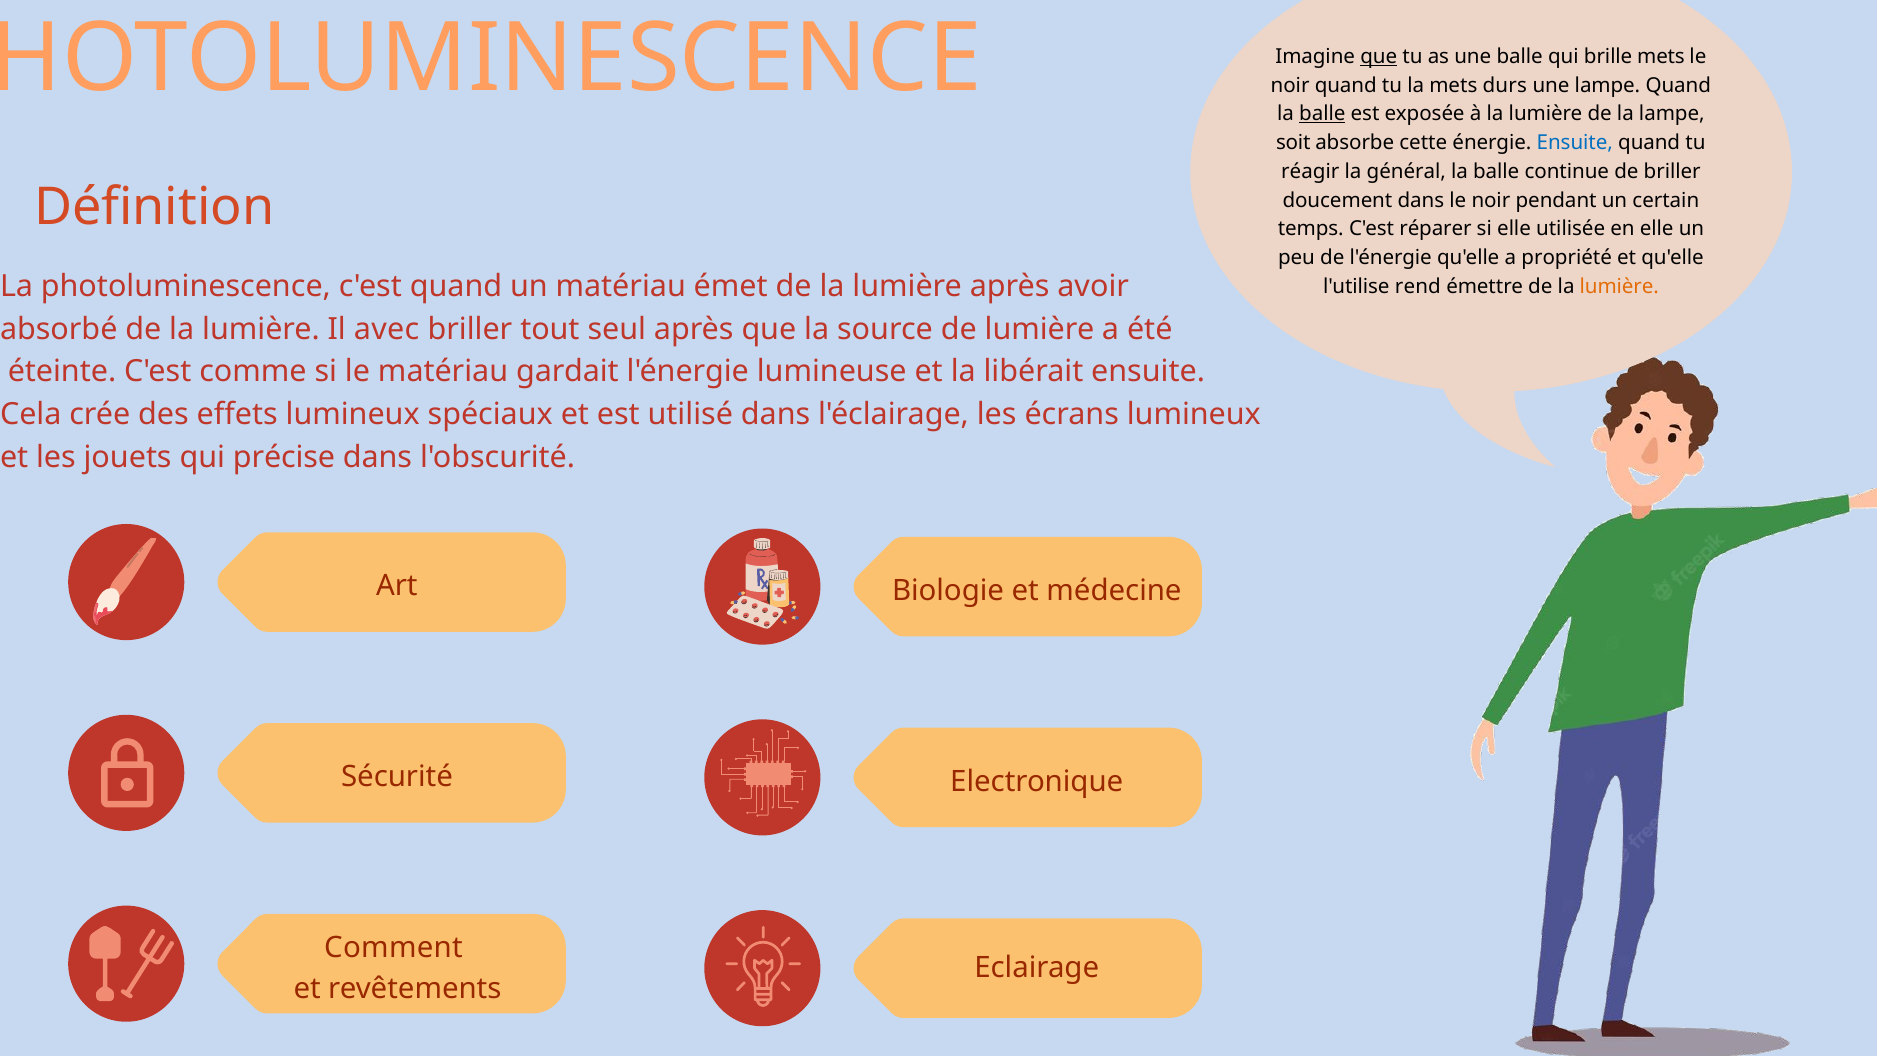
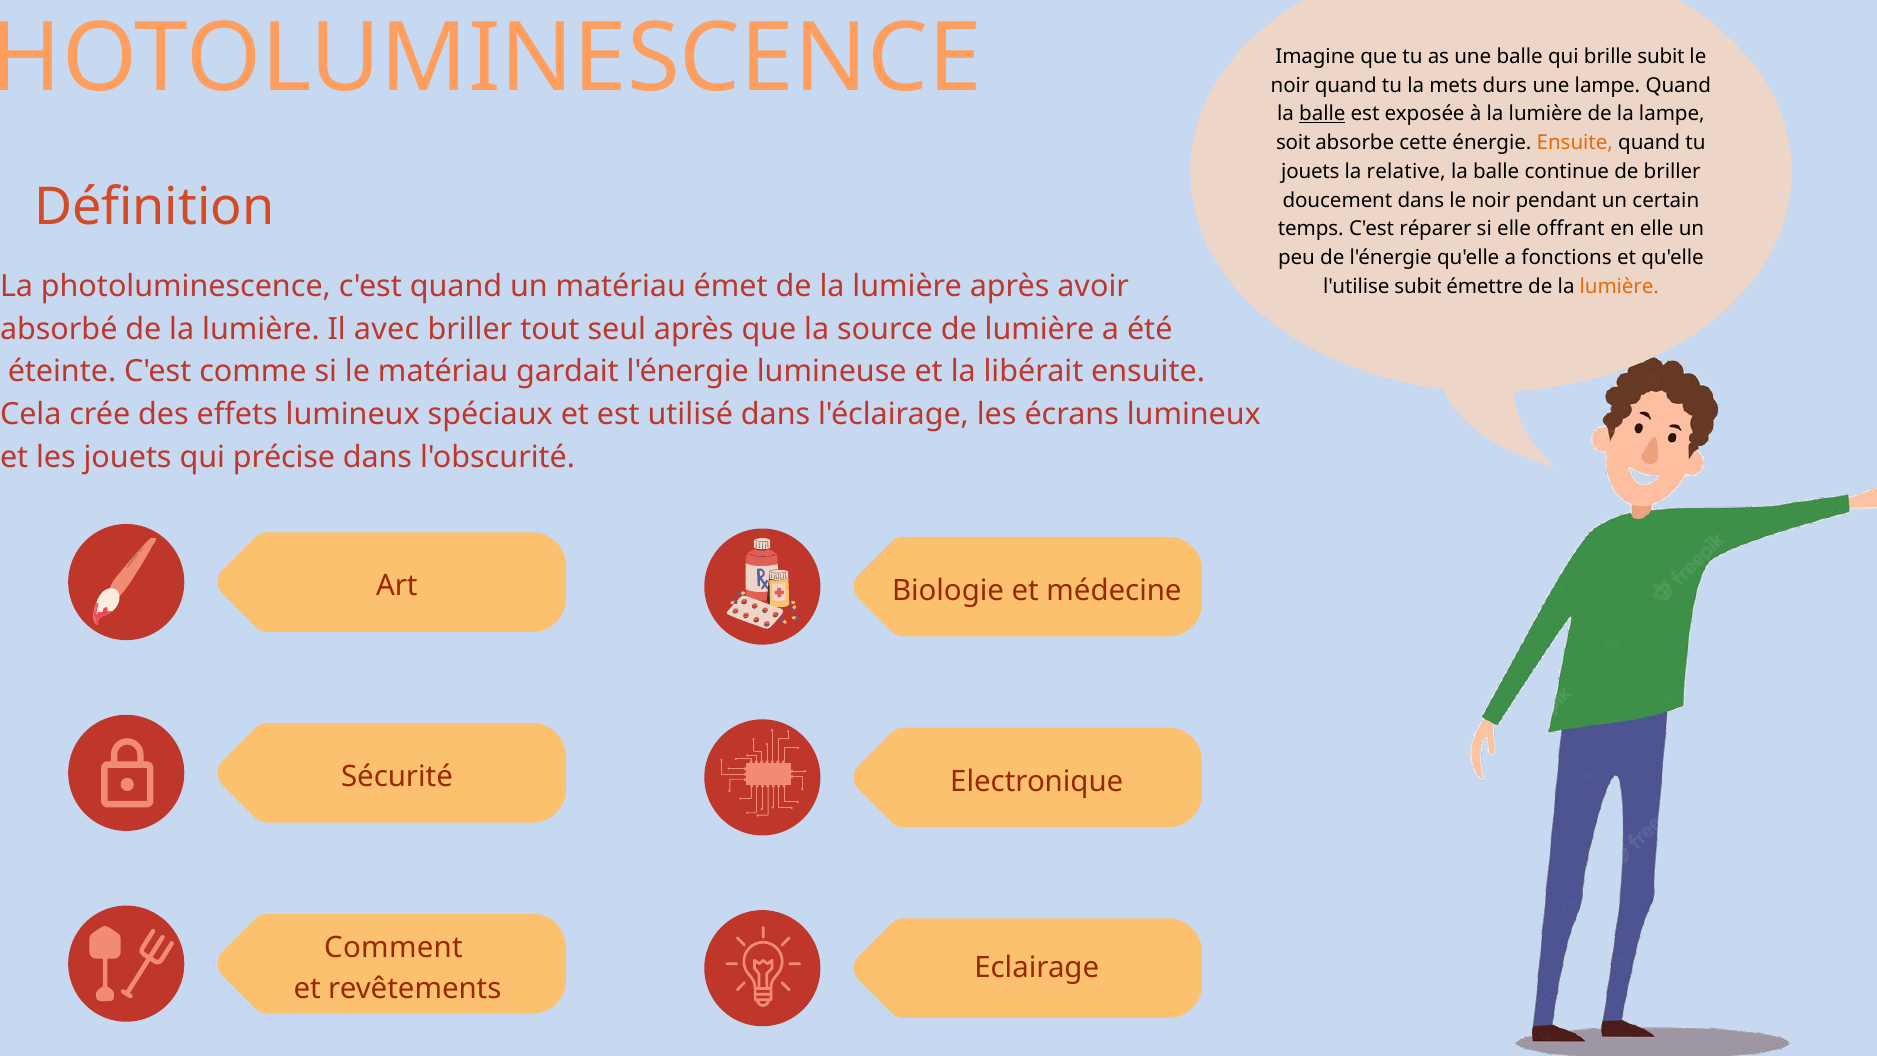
que at (1379, 56) underline: present -> none
brille mets: mets -> subit
Ensuite at (1575, 143) colour: blue -> orange
réagir at (1310, 172): réagir -> jouets
général: général -> relative
utilisée: utilisée -> offrant
propriété: propriété -> fonctions
l'utilise rend: rend -> subit
